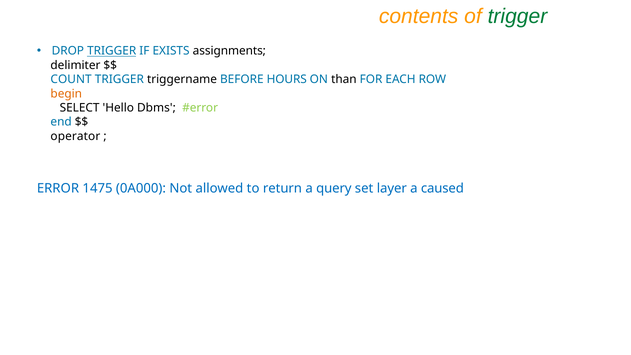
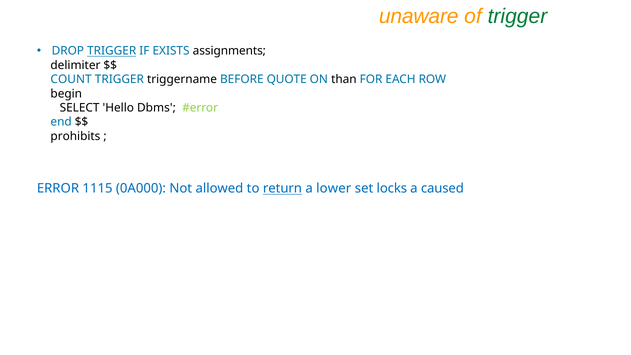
contents: contents -> unaware
HOURS: HOURS -> QUOTE
begin colour: orange -> black
operator: operator -> prohibits
1475: 1475 -> 1115
return underline: none -> present
query: query -> lower
layer: layer -> locks
